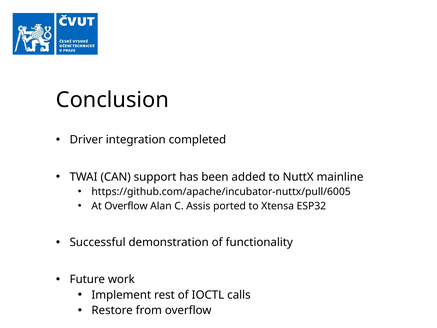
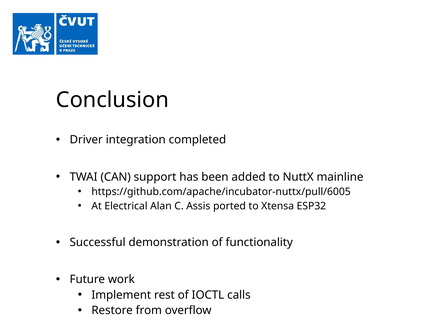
At Overflow: Overflow -> Electrical
